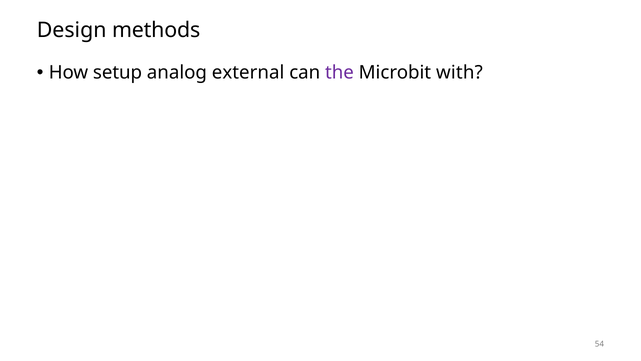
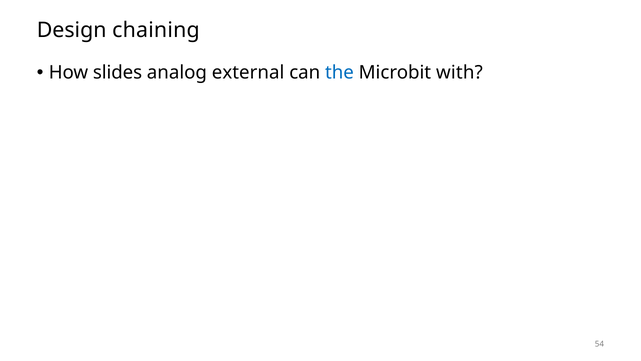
methods: methods -> chaining
setup: setup -> slides
the colour: purple -> blue
